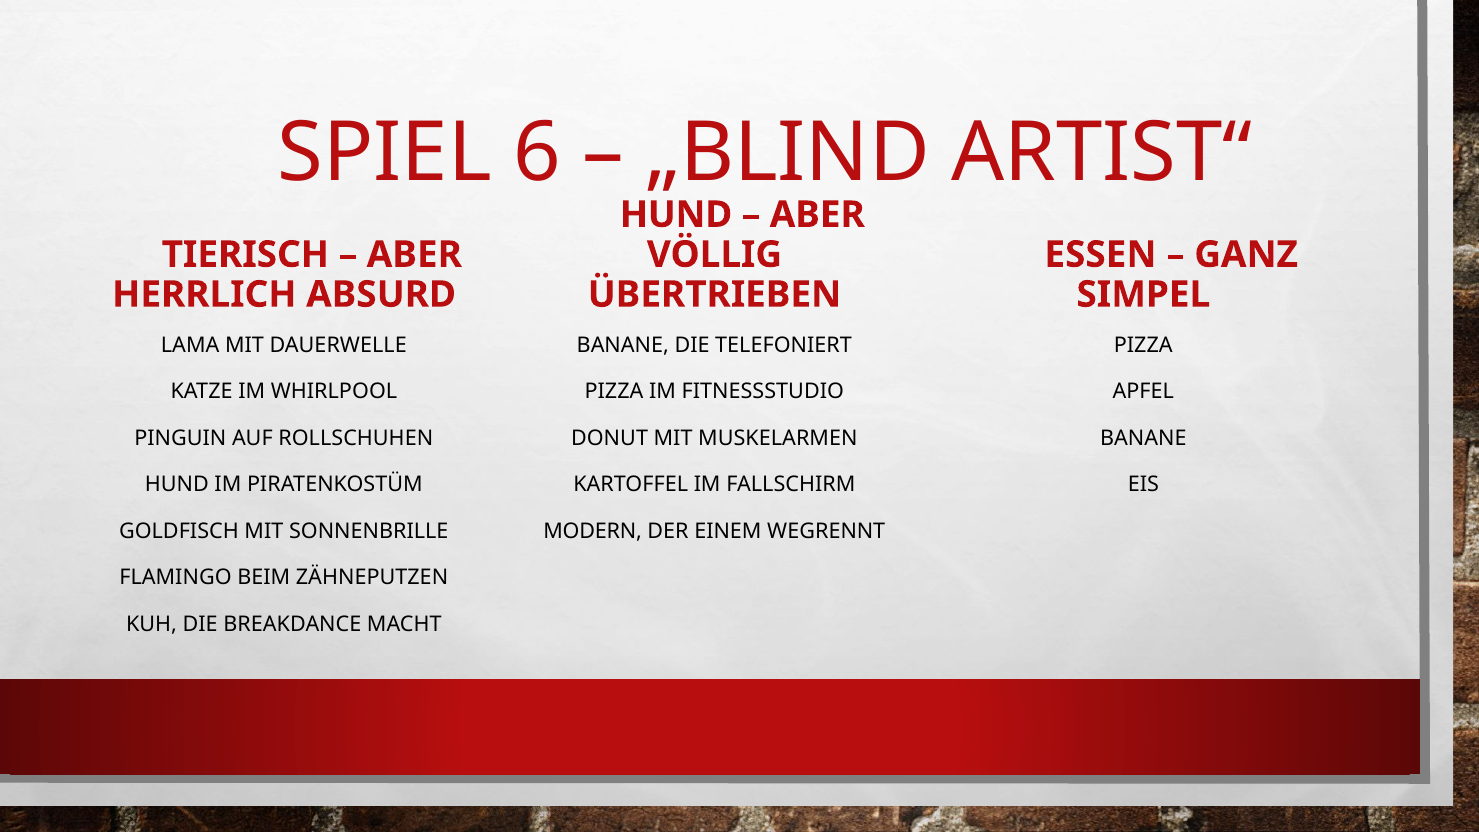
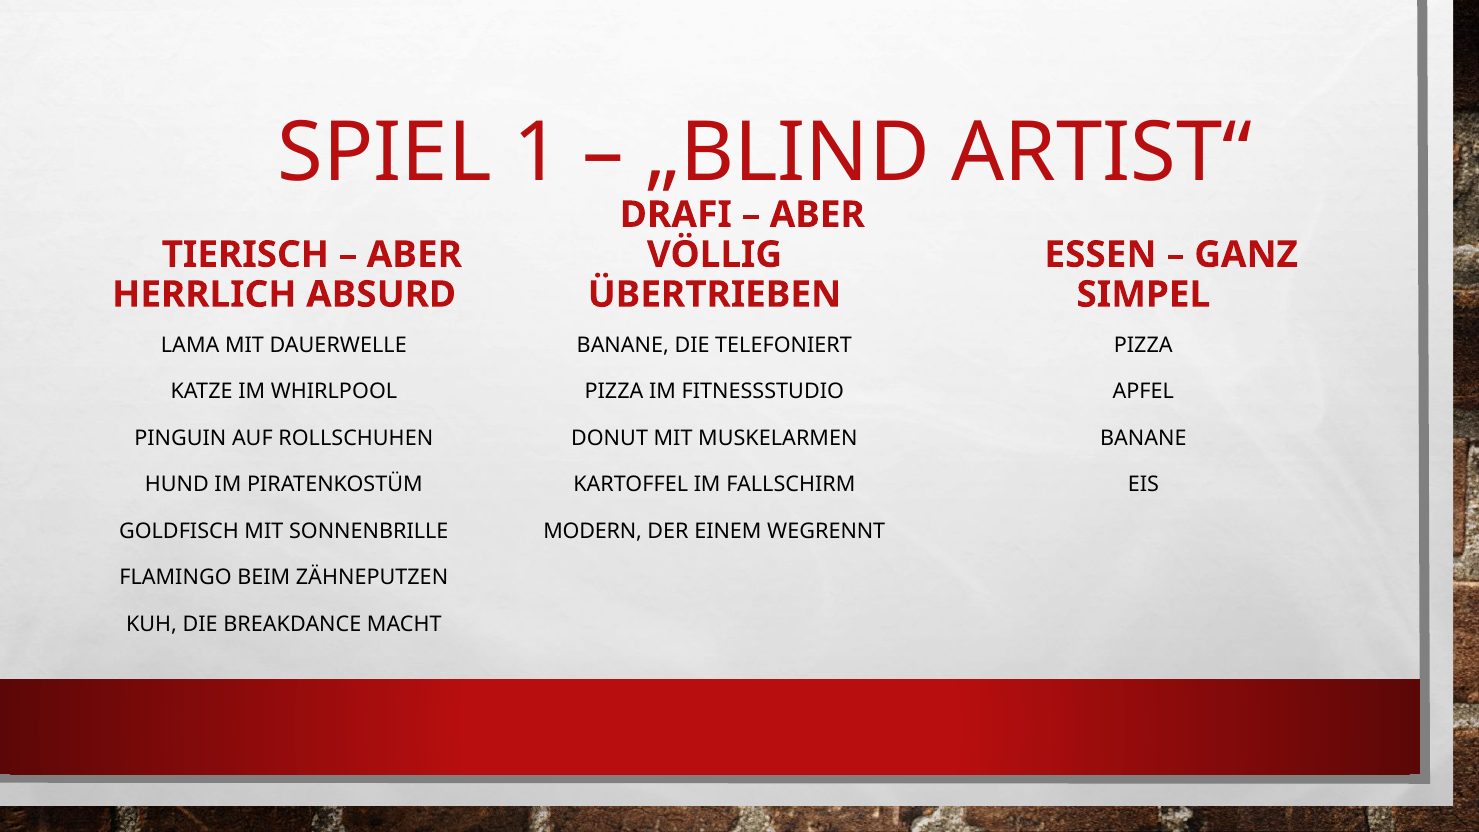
6: 6 -> 1
HUND at (676, 215): HUND -> DRAFI
